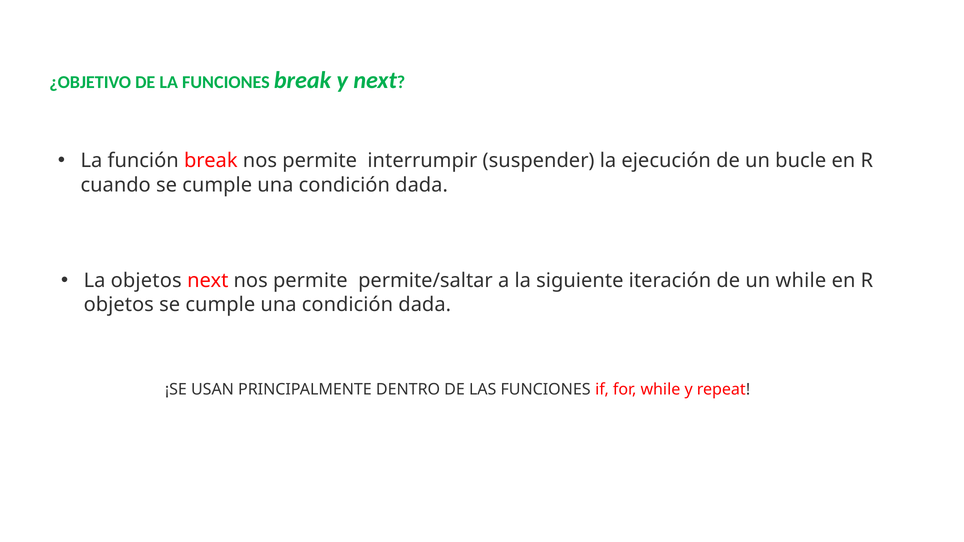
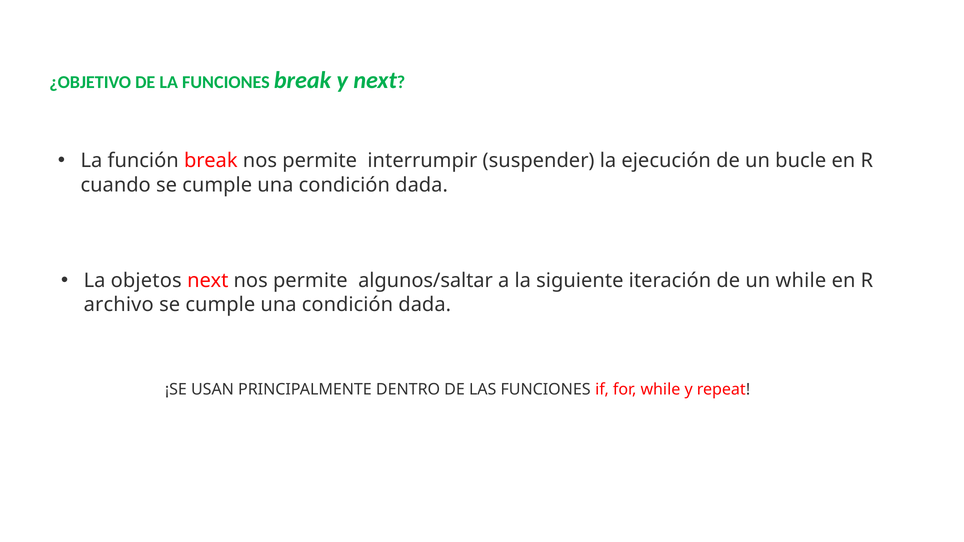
permite/saltar: permite/saltar -> algunos/saltar
objetos at (119, 305): objetos -> archivo
